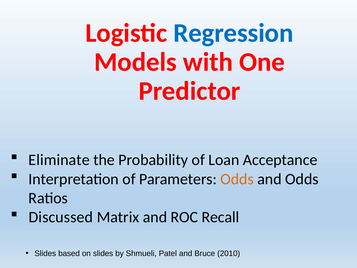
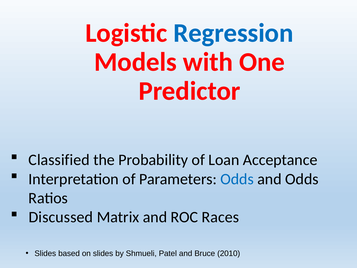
Eliminate: Eliminate -> Classified
Odds at (237, 179) colour: orange -> blue
Recall: Recall -> Races
